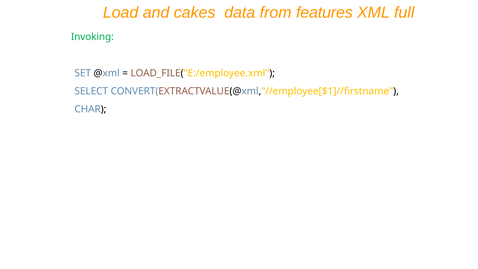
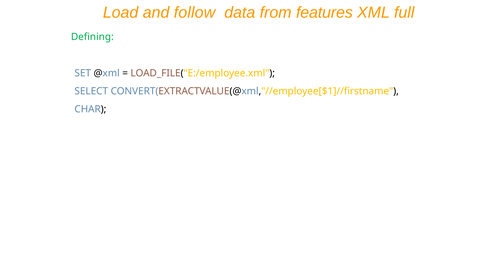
cakes: cakes -> follow
Invoking: Invoking -> Defining
